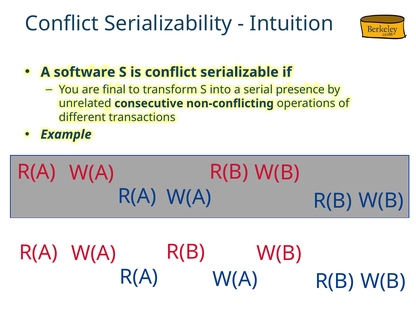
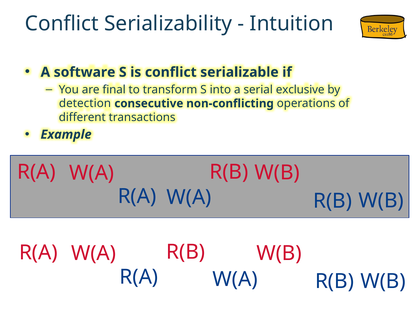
presence: presence -> exclusive
unrelated: unrelated -> detection
